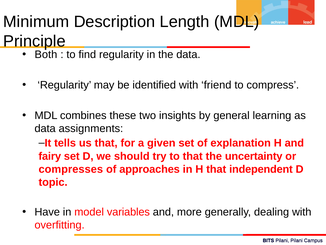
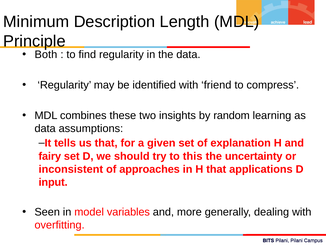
general: general -> random
assignments: assignments -> assumptions
to that: that -> this
compresses: compresses -> inconsistent
independent: independent -> applications
topic: topic -> input
Have: Have -> Seen
